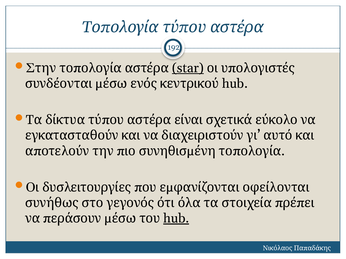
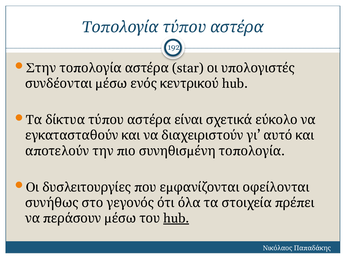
star underline: present -> none
